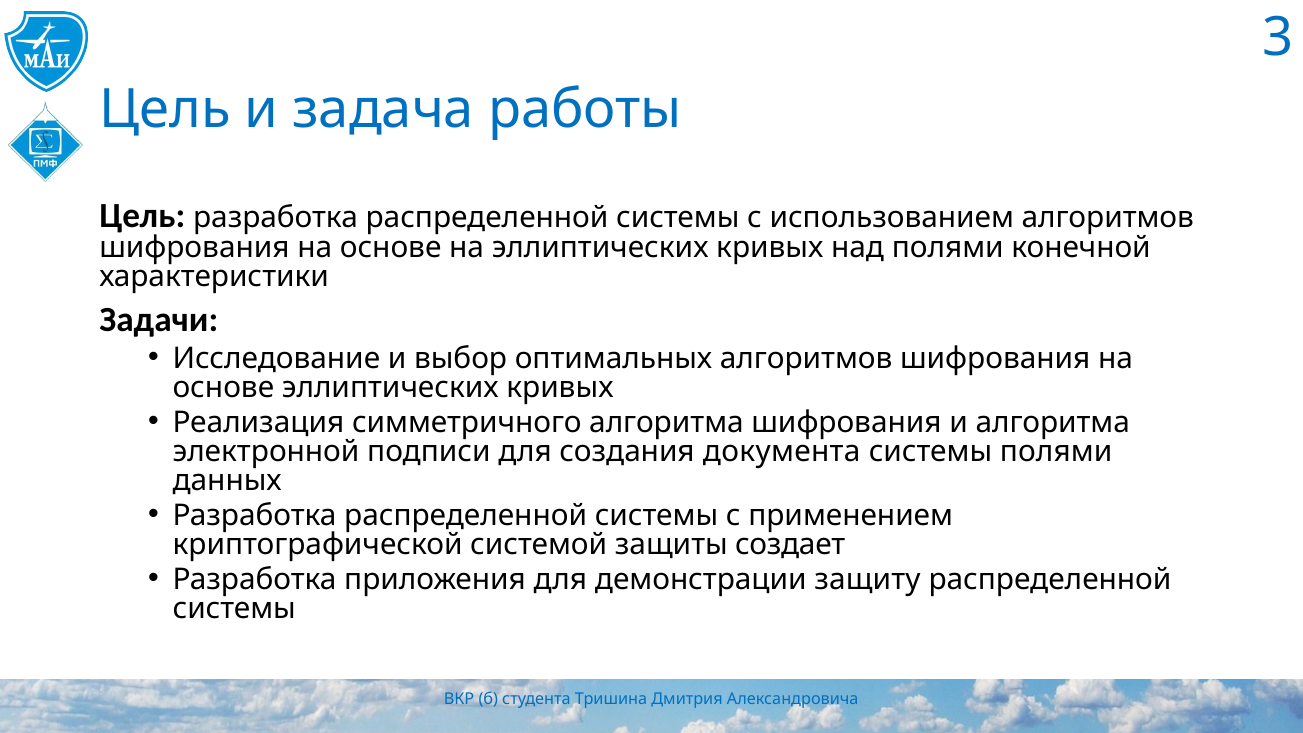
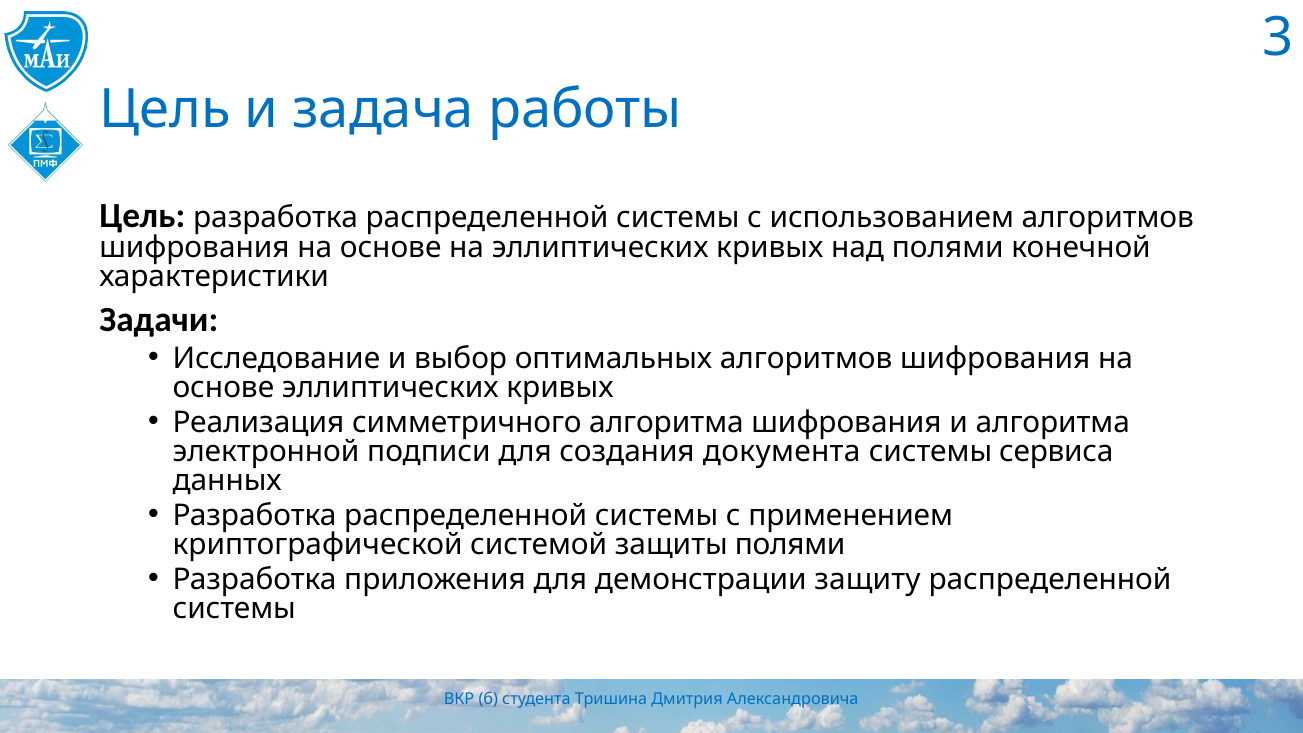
системы полями: полями -> сервиса
защиты создает: создает -> полями
